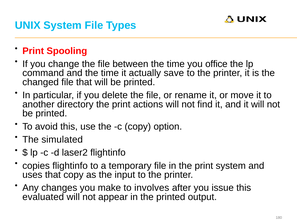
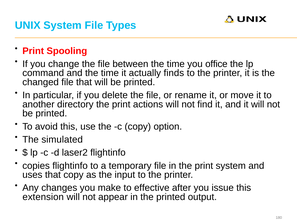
save: save -> finds
involves: involves -> effective
evaluated: evaluated -> extension
